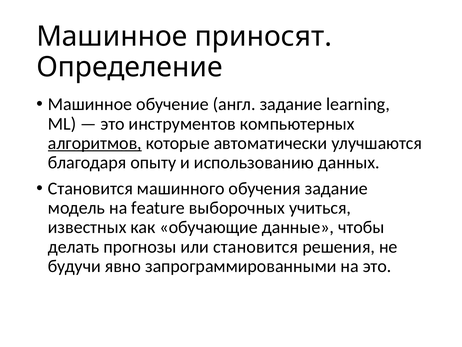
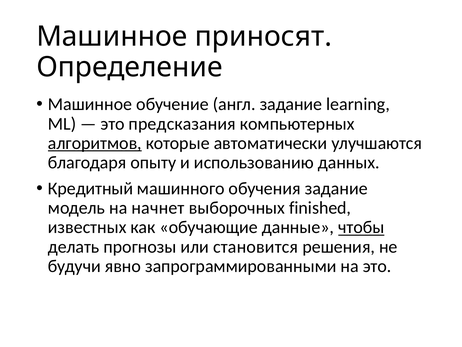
инструментов: инструментов -> предсказания
Становится at (90, 188): Становится -> Кредитный
feature: feature -> начнет
учиться: учиться -> finished
чтобы underline: none -> present
